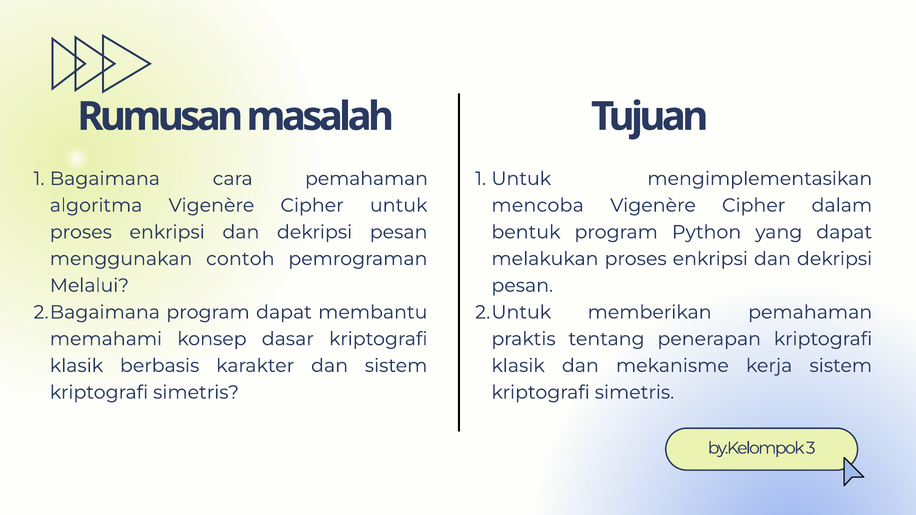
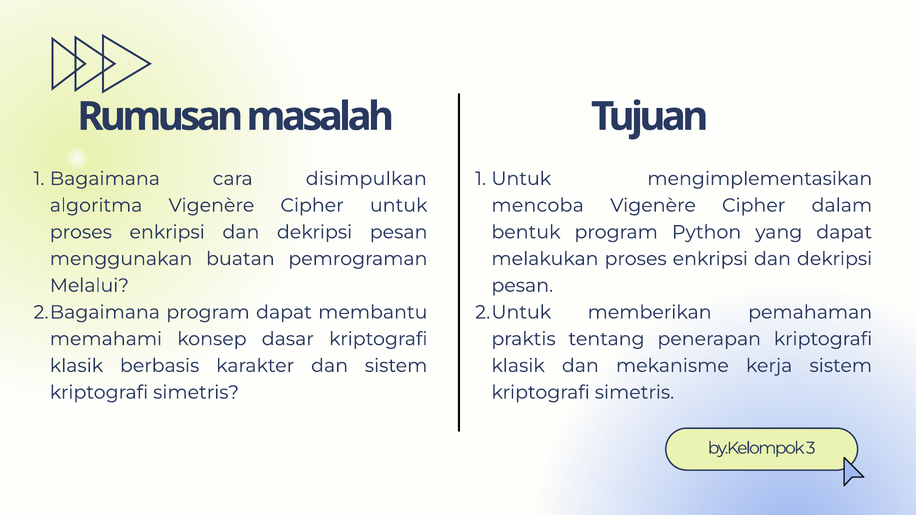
cara pemahaman: pemahaman -> disimpulkan
contoh: contoh -> buatan
